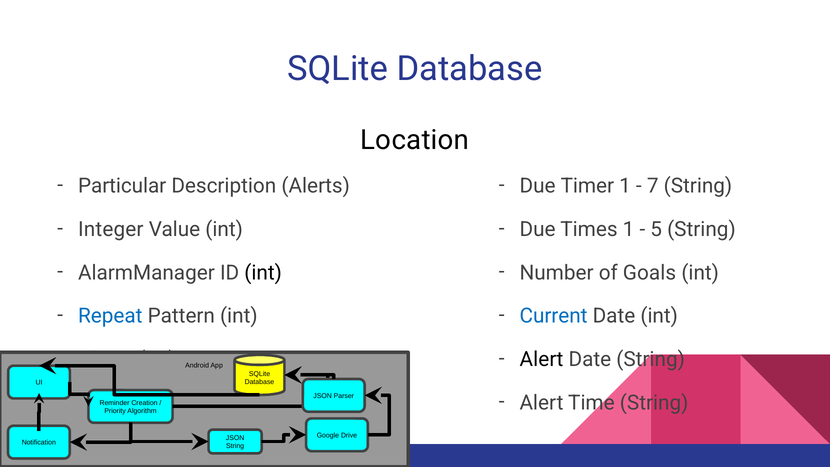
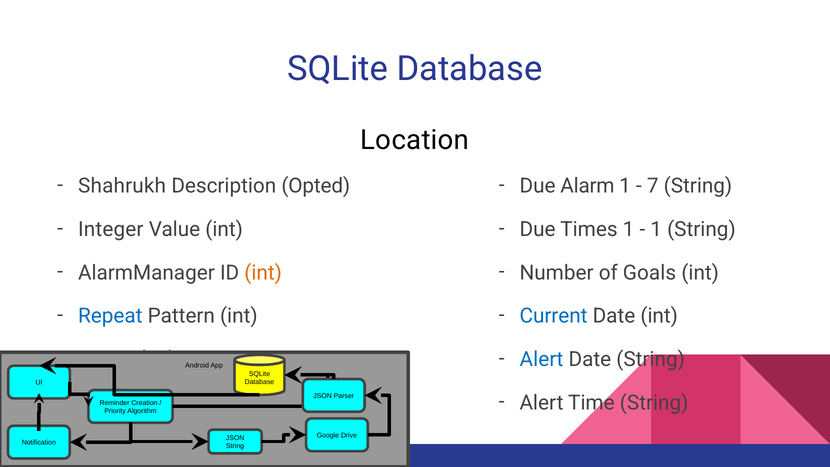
Particular: Particular -> Shahrukh
Alerts: Alerts -> Opted
Due Timer: Timer -> Alarm
5 at (656, 229): 5 -> 1
int at (263, 273) colour: black -> orange
Alert at (541, 359) colour: black -> blue
